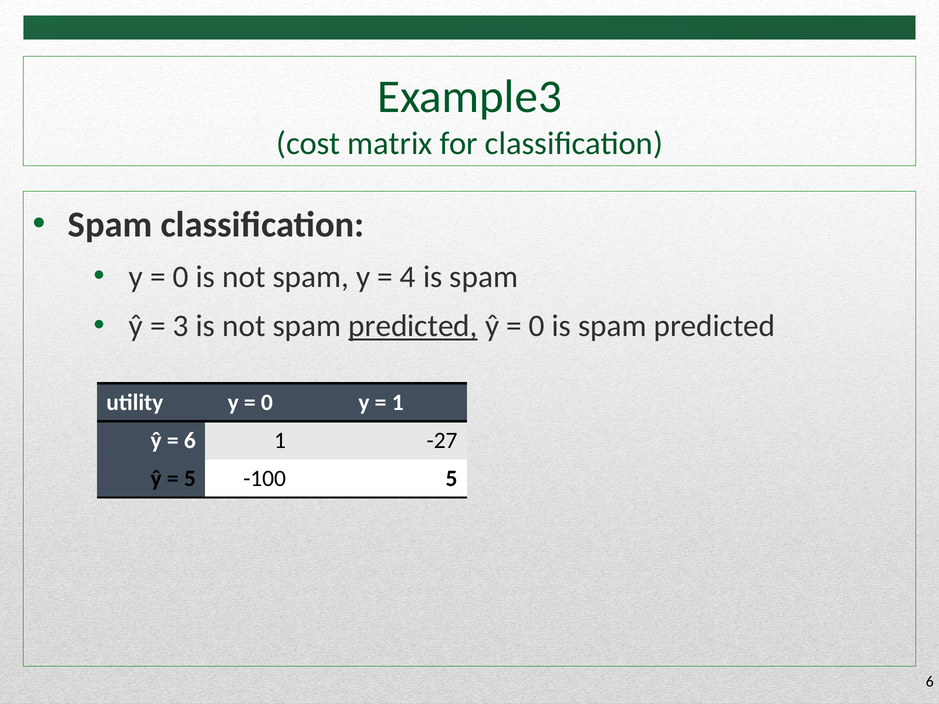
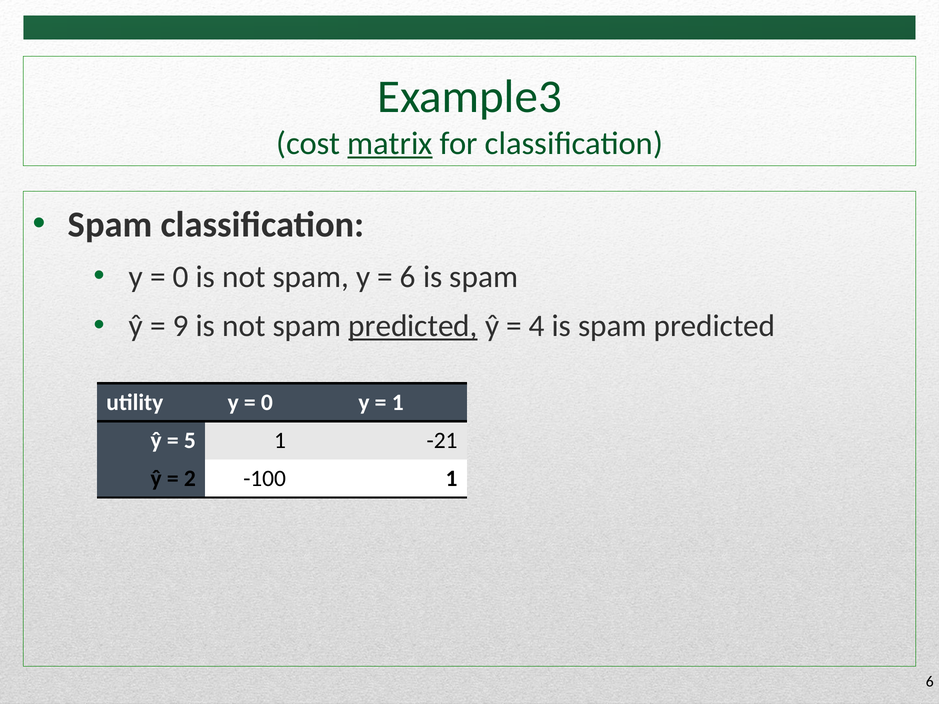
matrix underline: none -> present
4 at (408, 277): 4 -> 6
3: 3 -> 9
0 at (537, 326): 0 -> 4
6 at (190, 441): 6 -> 5
-27: -27 -> -21
5 at (190, 479): 5 -> 2
-100 5: 5 -> 1
